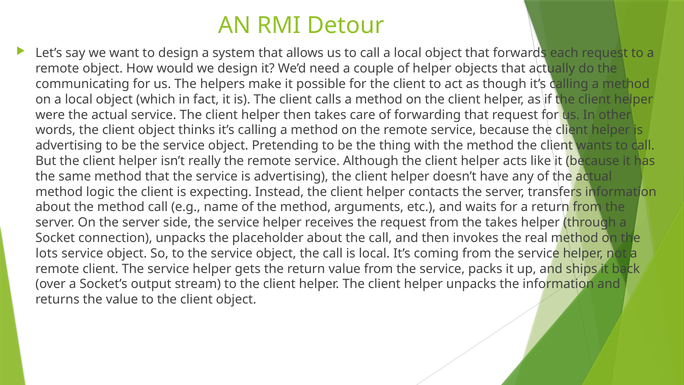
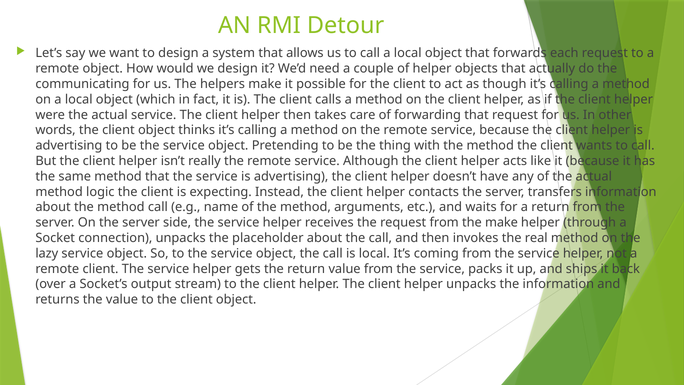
the takes: takes -> make
lots: lots -> lazy
